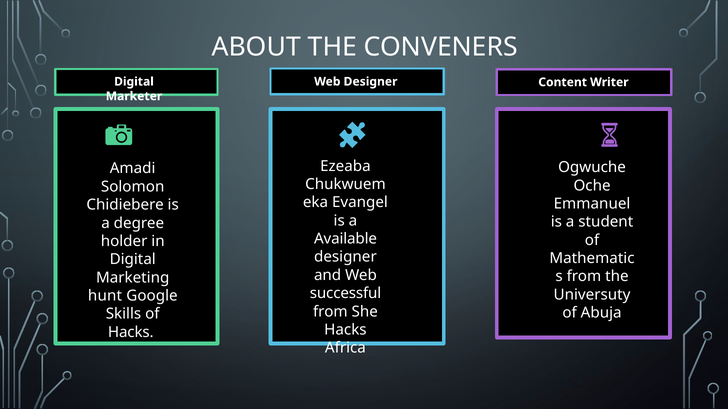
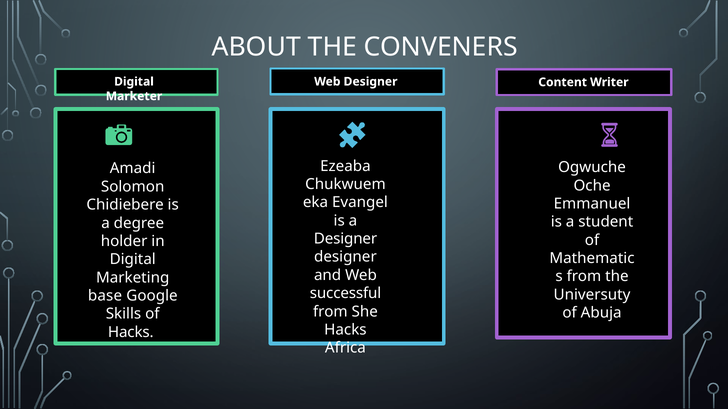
Available at (346, 239): Available -> Designer
hunt: hunt -> base
